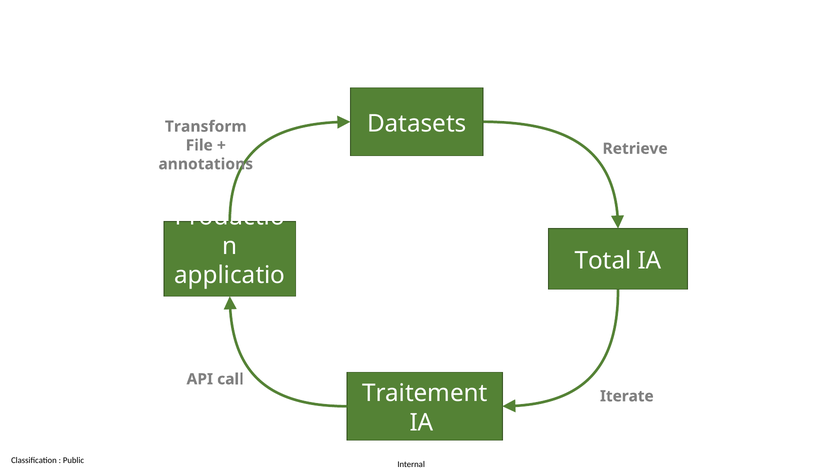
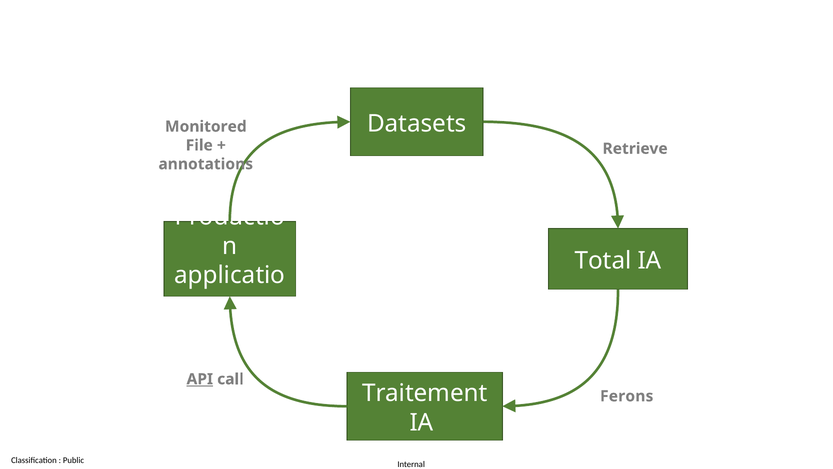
Transform: Transform -> Monitored
API underline: none -> present
Iterate: Iterate -> Ferons
